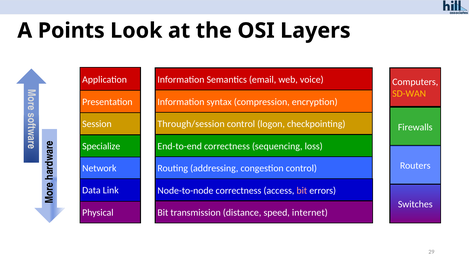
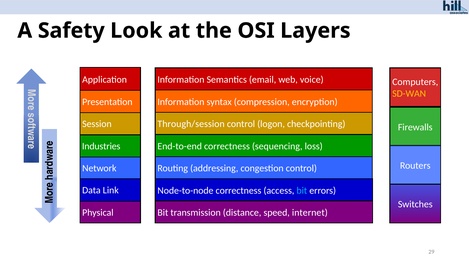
Points: Points -> Safety
Specialize: Specialize -> Industries
bit at (302, 190) colour: pink -> light blue
